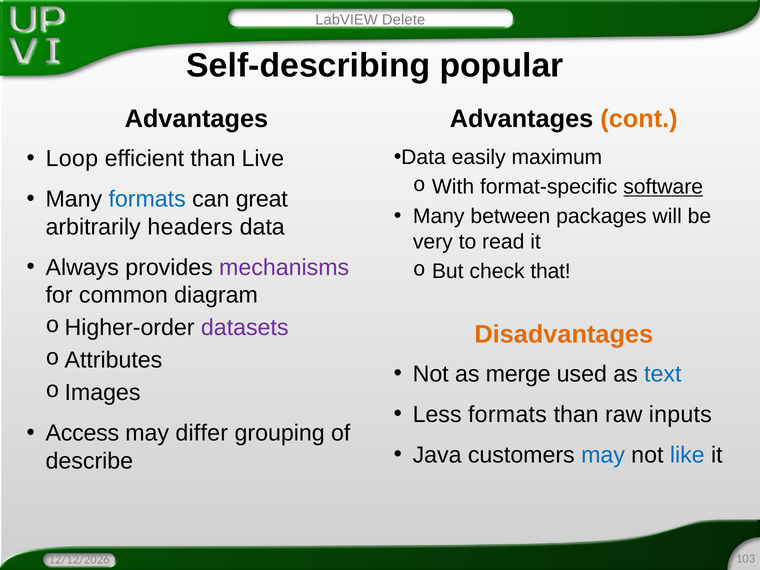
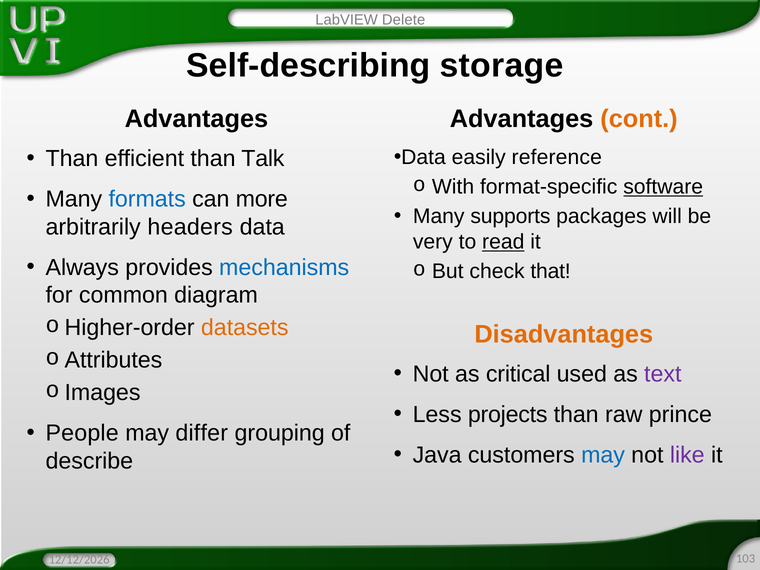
popular: popular -> storage
maximum: maximum -> reference
Loop at (72, 159): Loop -> Than
Live: Live -> Talk
great: great -> more
between: between -> supports
read underline: none -> present
mechanisms colour: purple -> blue
datasets colour: purple -> orange
merge: merge -> critical
text colour: blue -> purple
Less formats: formats -> projects
inputs: inputs -> prince
Access: Access -> People
like colour: blue -> purple
